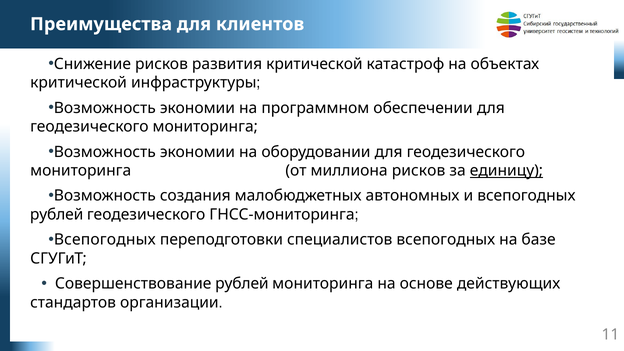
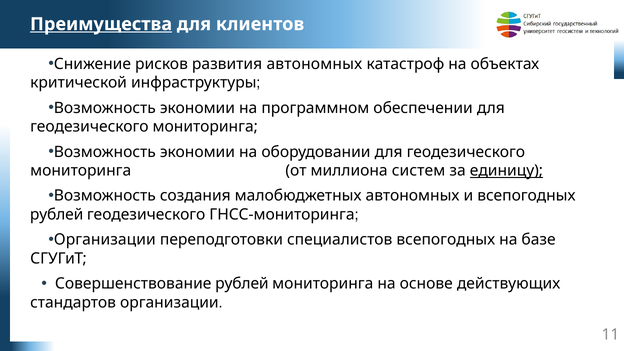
Преимущества underline: none -> present
развития критической: критической -> автономных
миллиона рисков: рисков -> систем
Всепогодных at (105, 240): Всепогодных -> Организации
